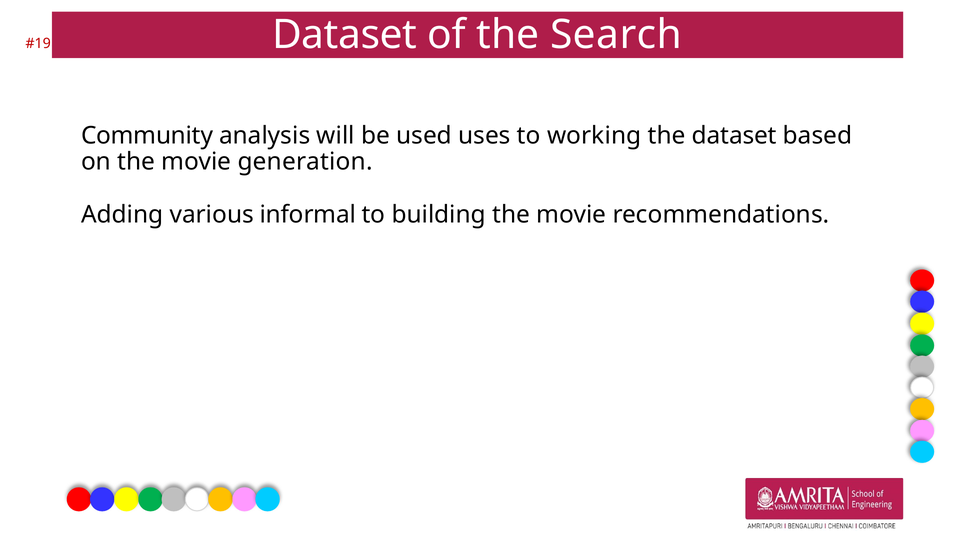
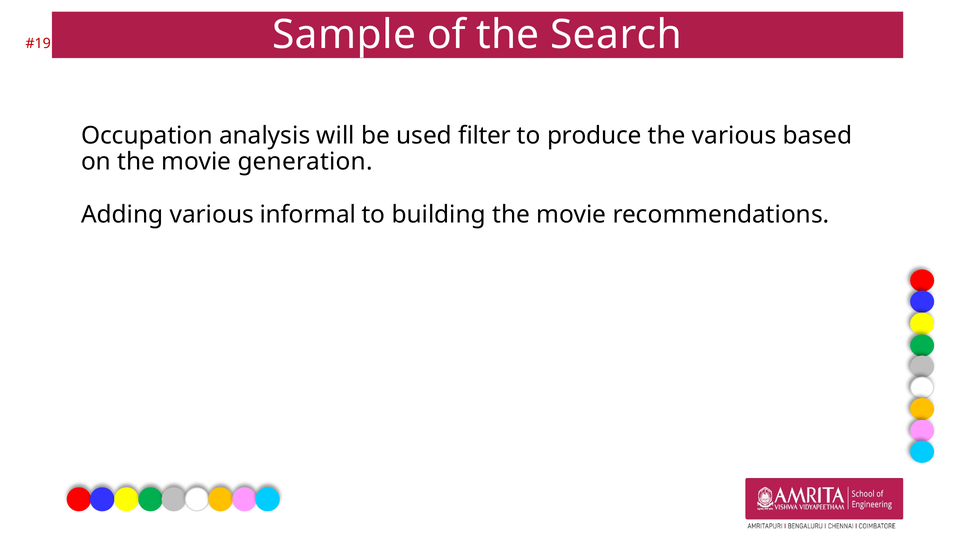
Dataset at (345, 35): Dataset -> Sample
Community: Community -> Occupation
uses: uses -> filter
working: working -> produce
the dataset: dataset -> various
